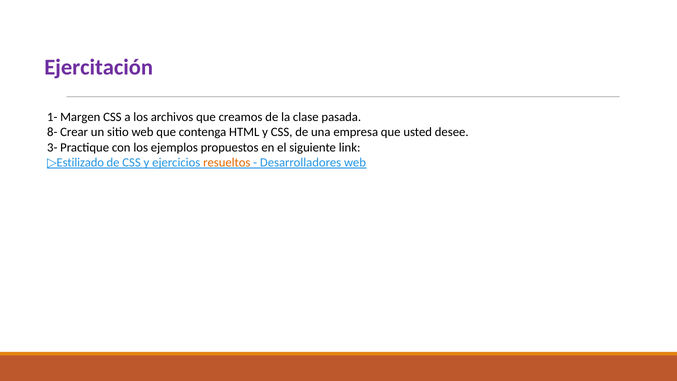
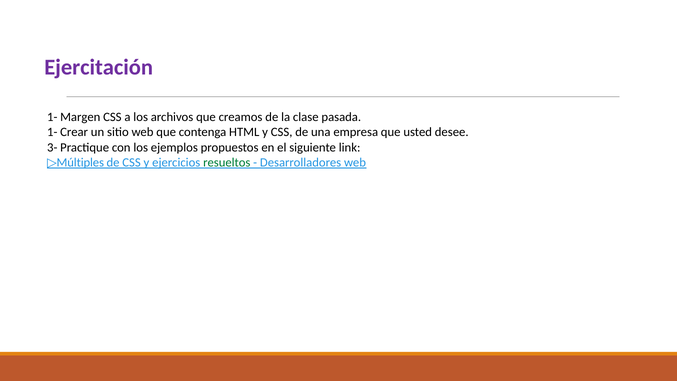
8- at (52, 132): 8- -> 1-
Estilizado: Estilizado -> Múltiples
resueltos colour: orange -> green
